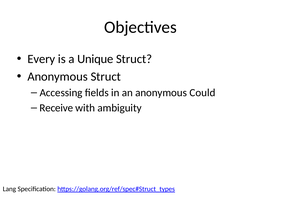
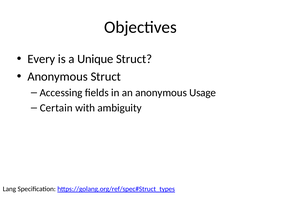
Could: Could -> Usage
Receive: Receive -> Certain
